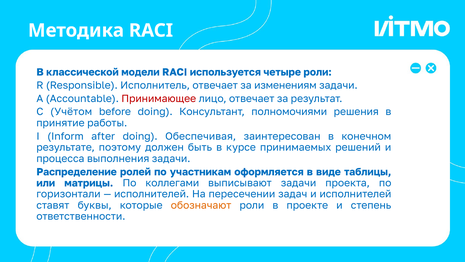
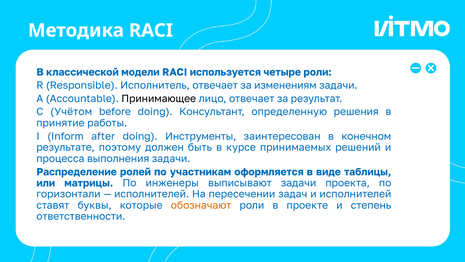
Принимающее colour: red -> black
полномочиями: полномочиями -> определенную
Обеспечивая: Обеспечивая -> Инструменты
коллегами: коллегами -> инженеры
